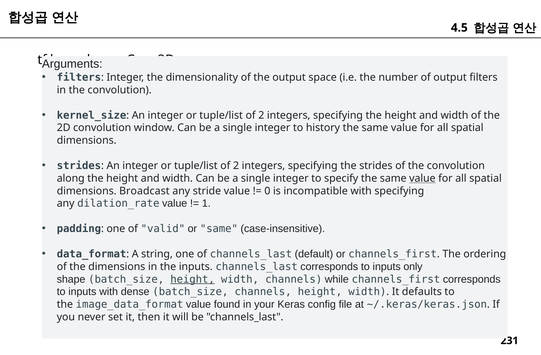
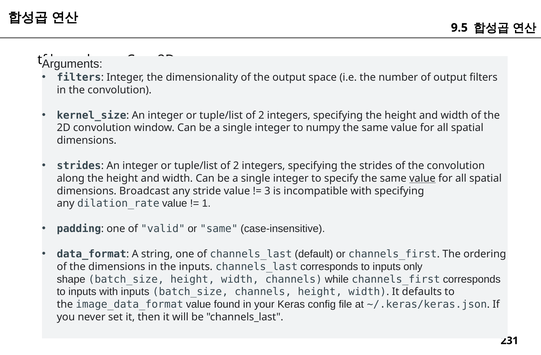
4.5: 4.5 -> 9.5
history: history -> numpy
0: 0 -> 3
height at (193, 279) underline: present -> none
with dense: dense -> inputs
